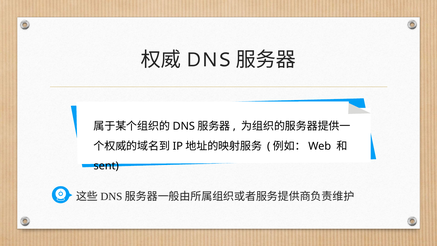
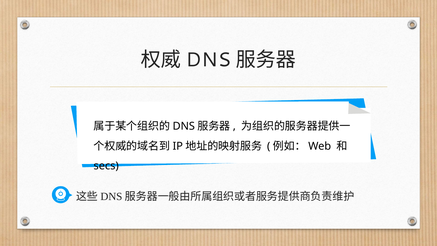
sent: sent -> secs
